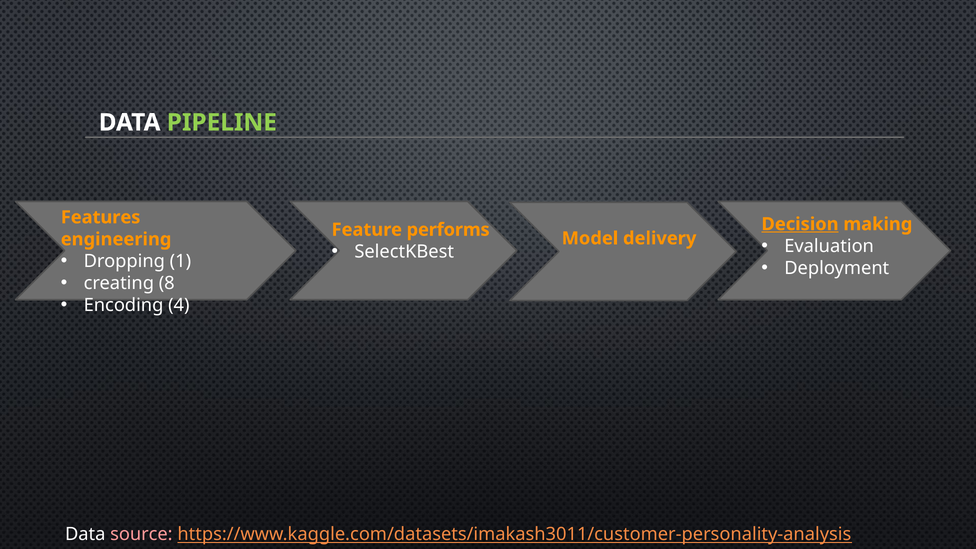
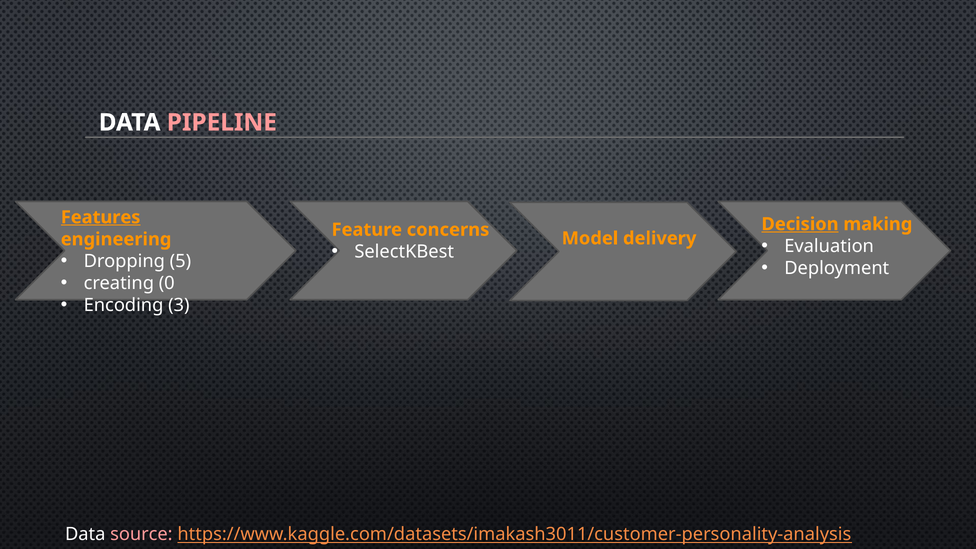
PIPELINE colour: light green -> pink
Features underline: none -> present
performs: performs -> concerns
1: 1 -> 5
8: 8 -> 0
4: 4 -> 3
